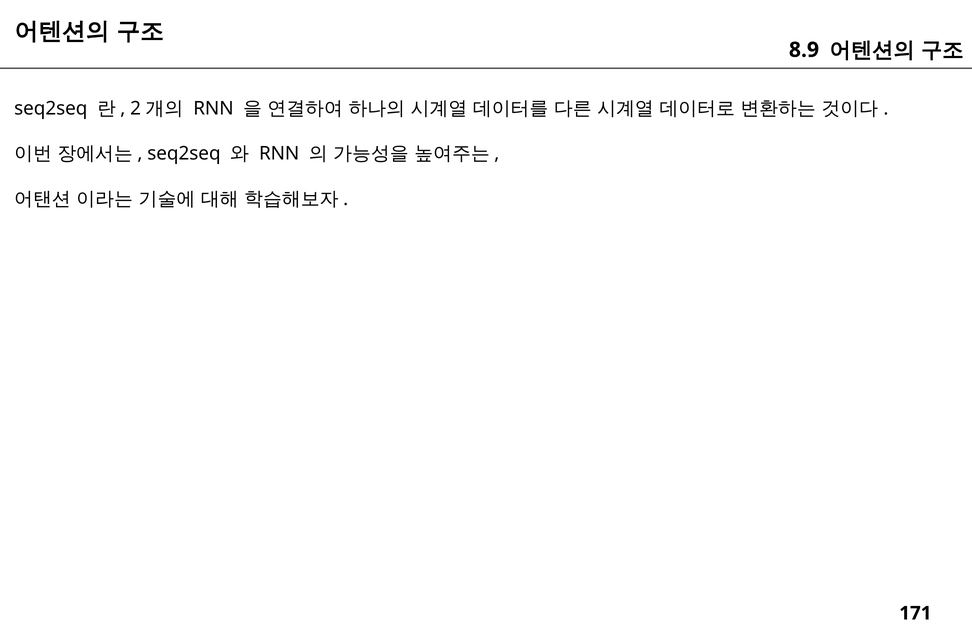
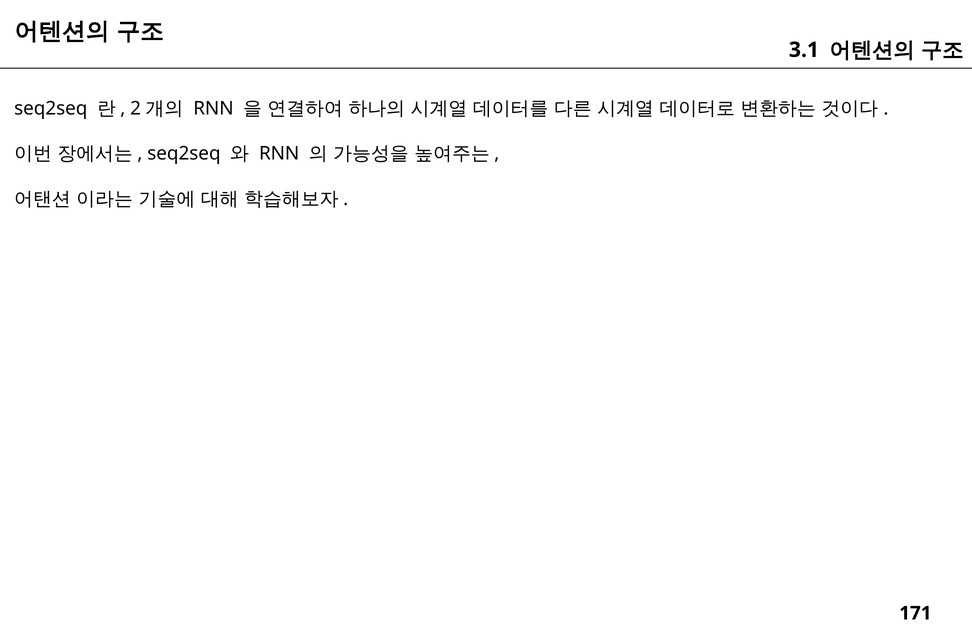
8.9: 8.9 -> 3.1
